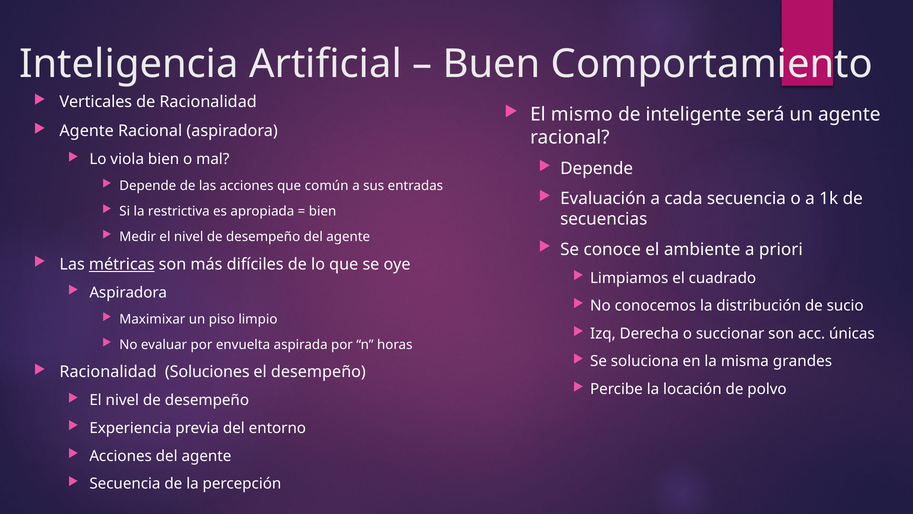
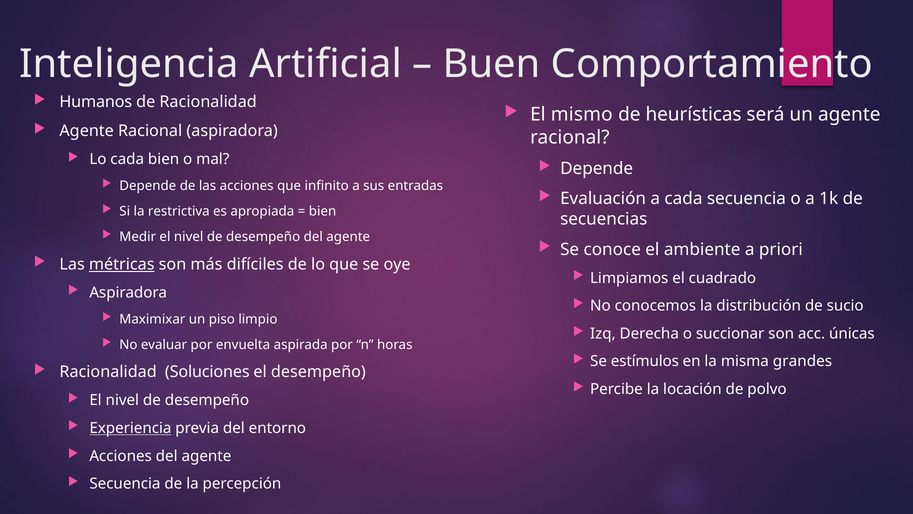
Verticales: Verticales -> Humanos
inteligente: inteligente -> heurísticas
Lo viola: viola -> cada
común: común -> infinito
soluciona: soluciona -> estímulos
Experiencia underline: none -> present
